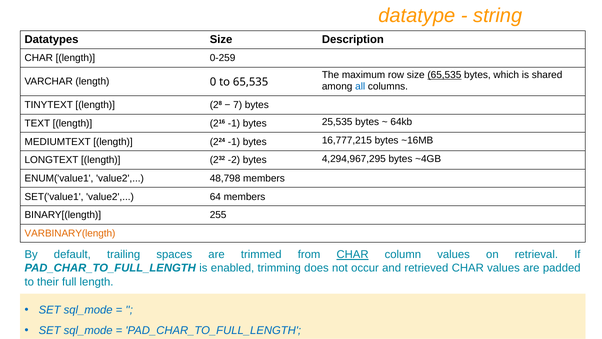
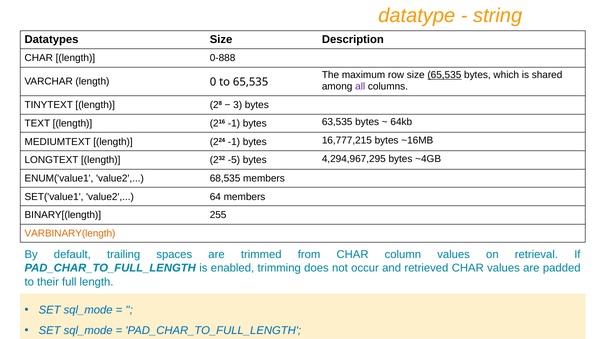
0-259: 0-259 -> 0-888
all colour: blue -> purple
7: 7 -> 3
25,535: 25,535 -> 63,535
-2: -2 -> -5
48,798: 48,798 -> 68,535
CHAR at (353, 254) underline: present -> none
